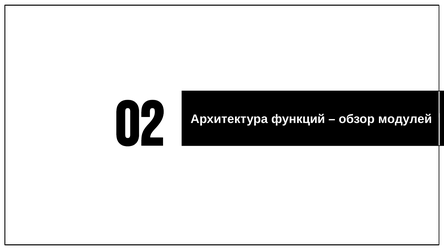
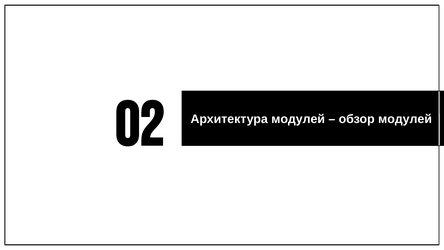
Архитектура функций: функций -> модулей
